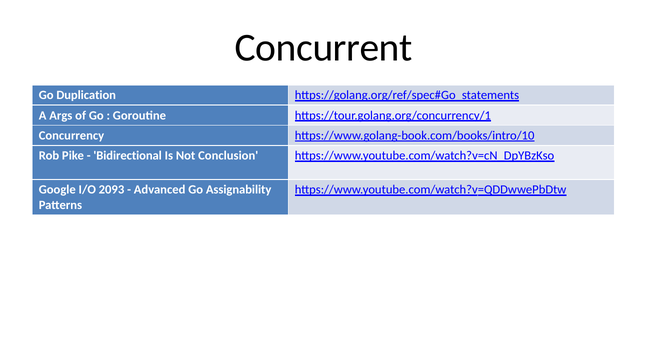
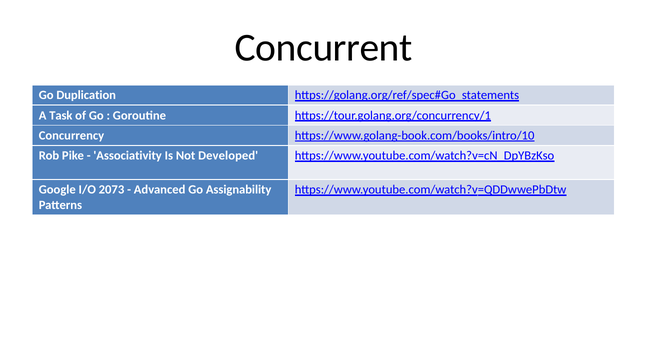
Args: Args -> Task
Bidirectional: Bidirectional -> Associativity
Conclusion: Conclusion -> Developed
2093: 2093 -> 2073
